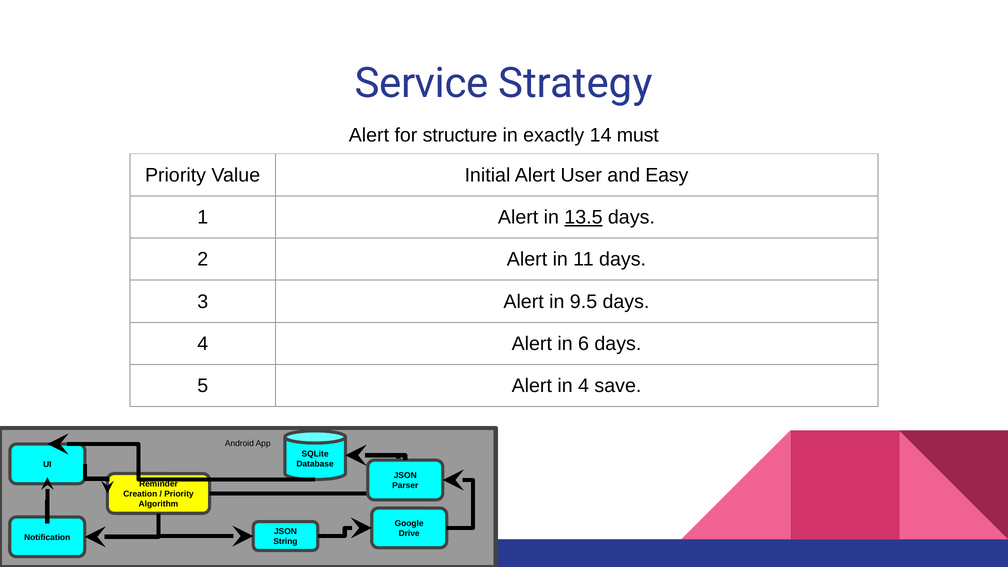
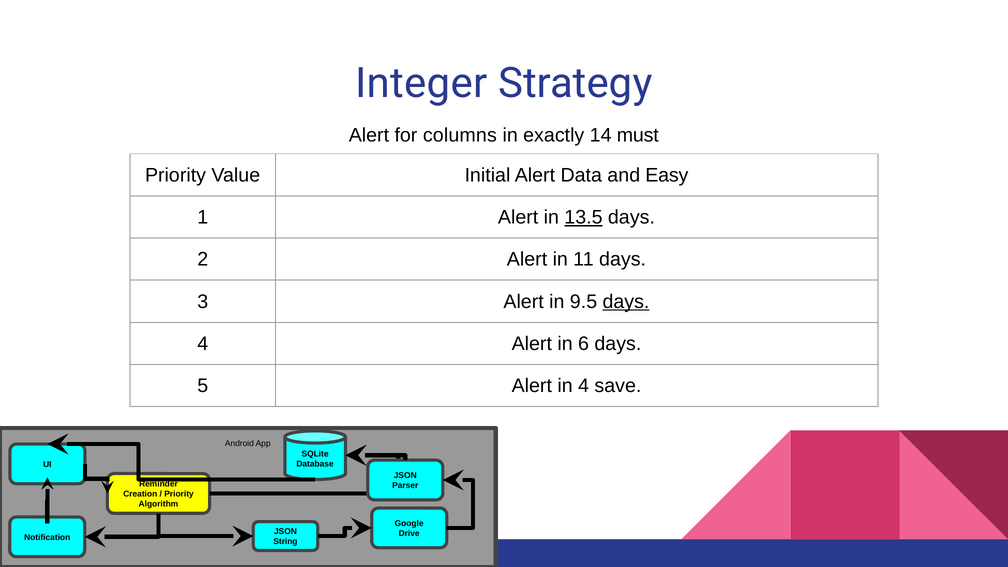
Service: Service -> Integer
structure: structure -> columns
User: User -> Data
days at (626, 302) underline: none -> present
